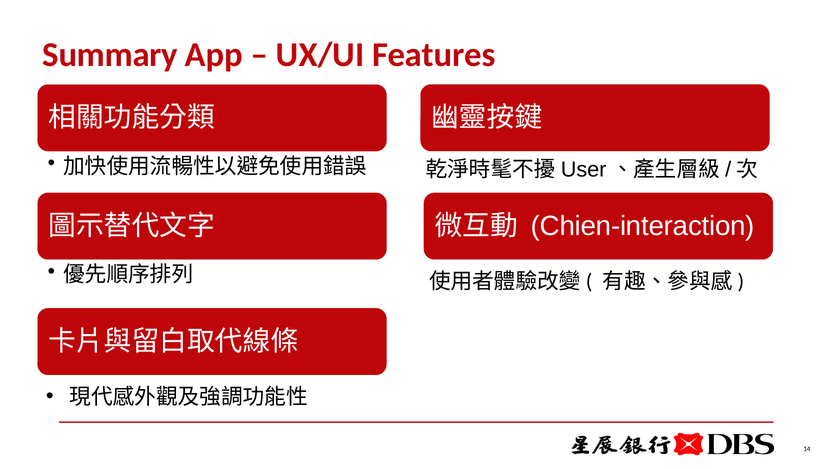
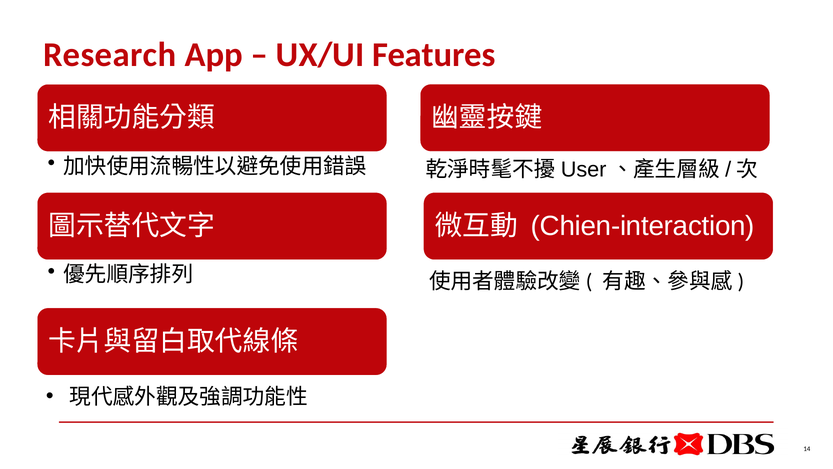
Summary: Summary -> Research
